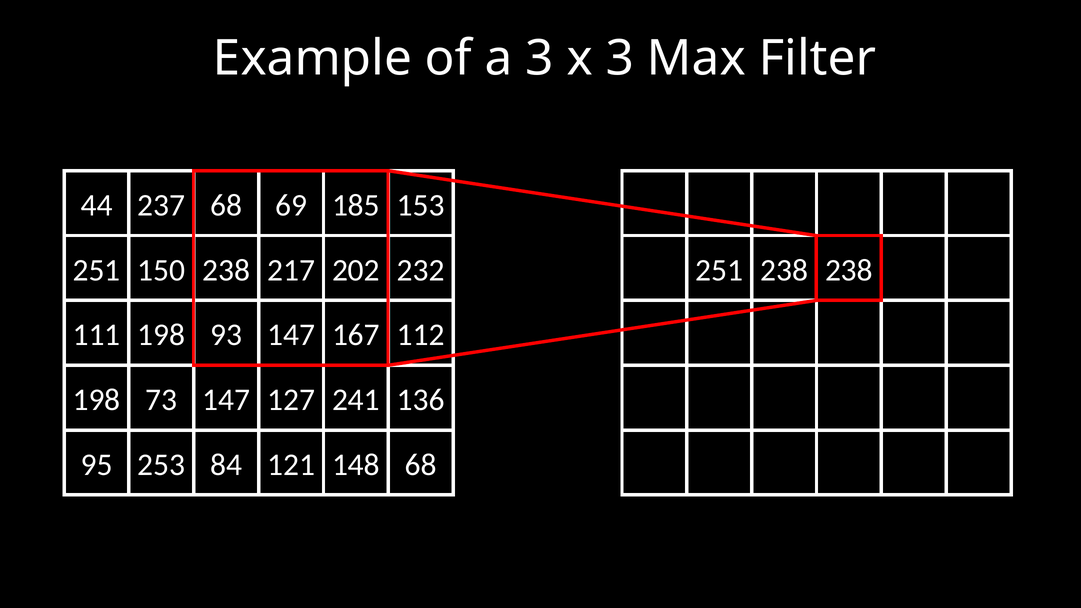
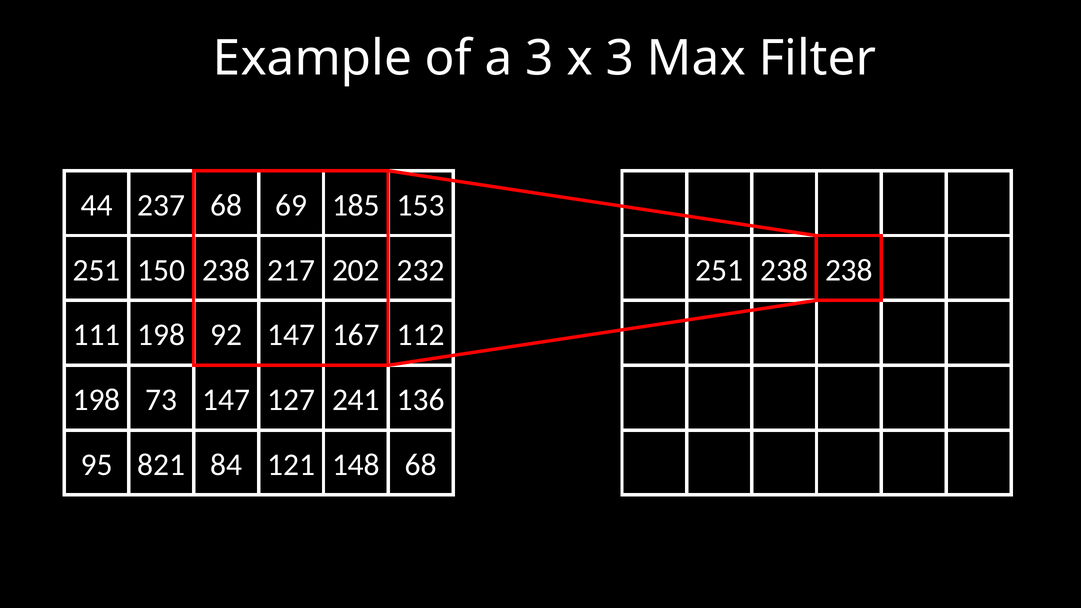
93: 93 -> 92
253: 253 -> 821
